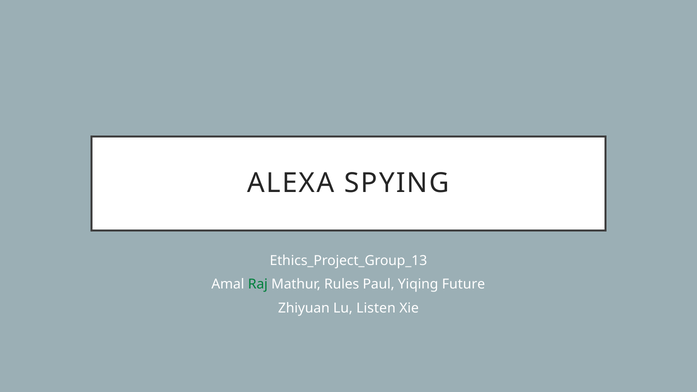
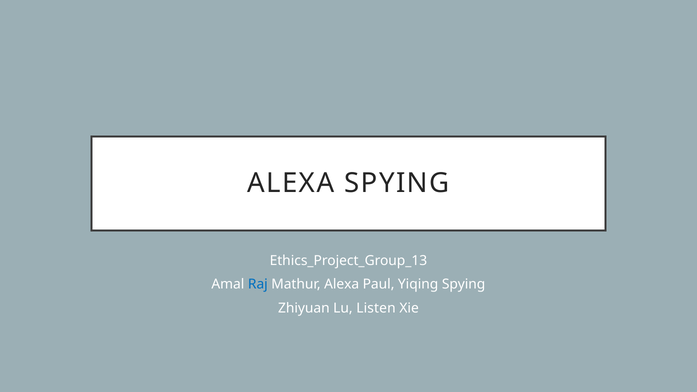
Raj colour: green -> blue
Mathur Rules: Rules -> Alexa
Yiqing Future: Future -> Spying
